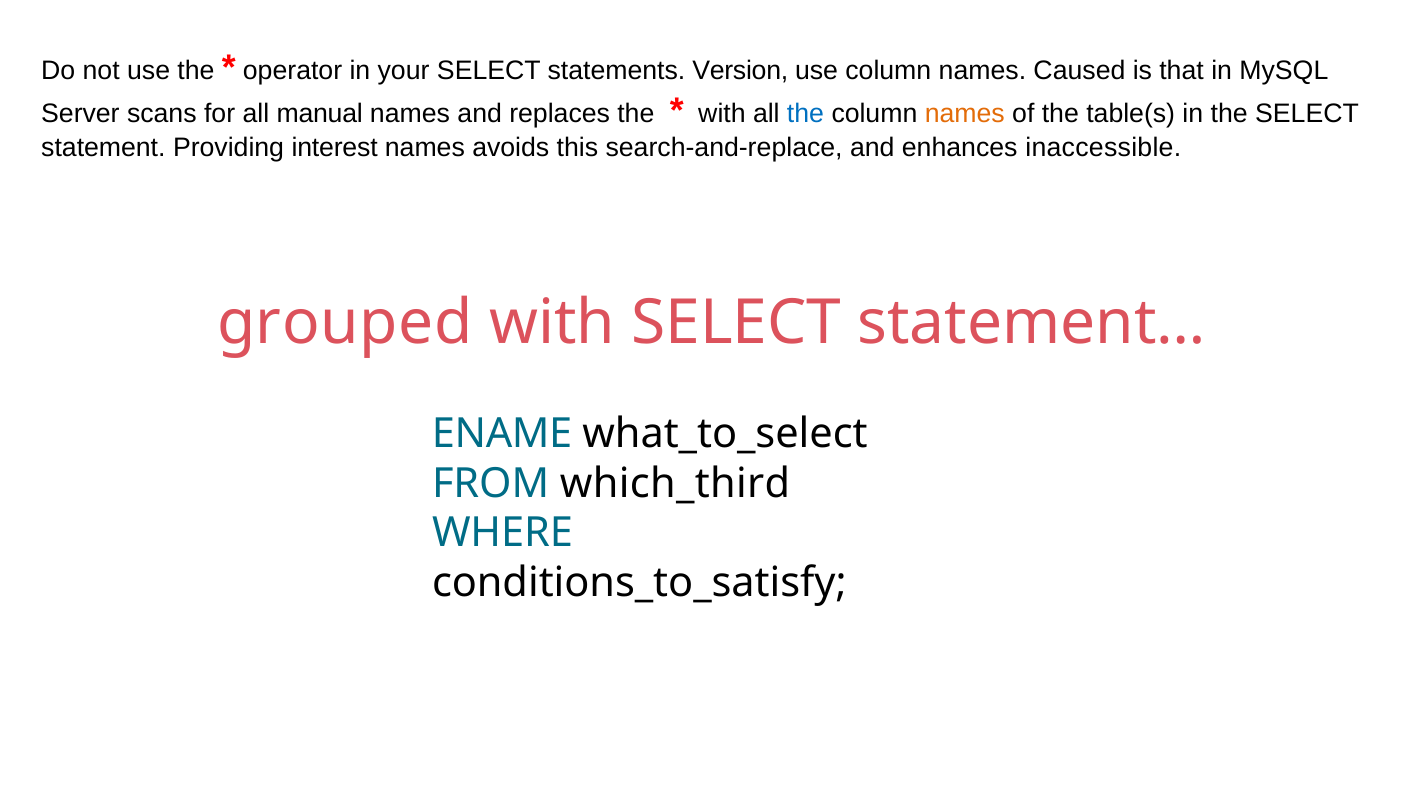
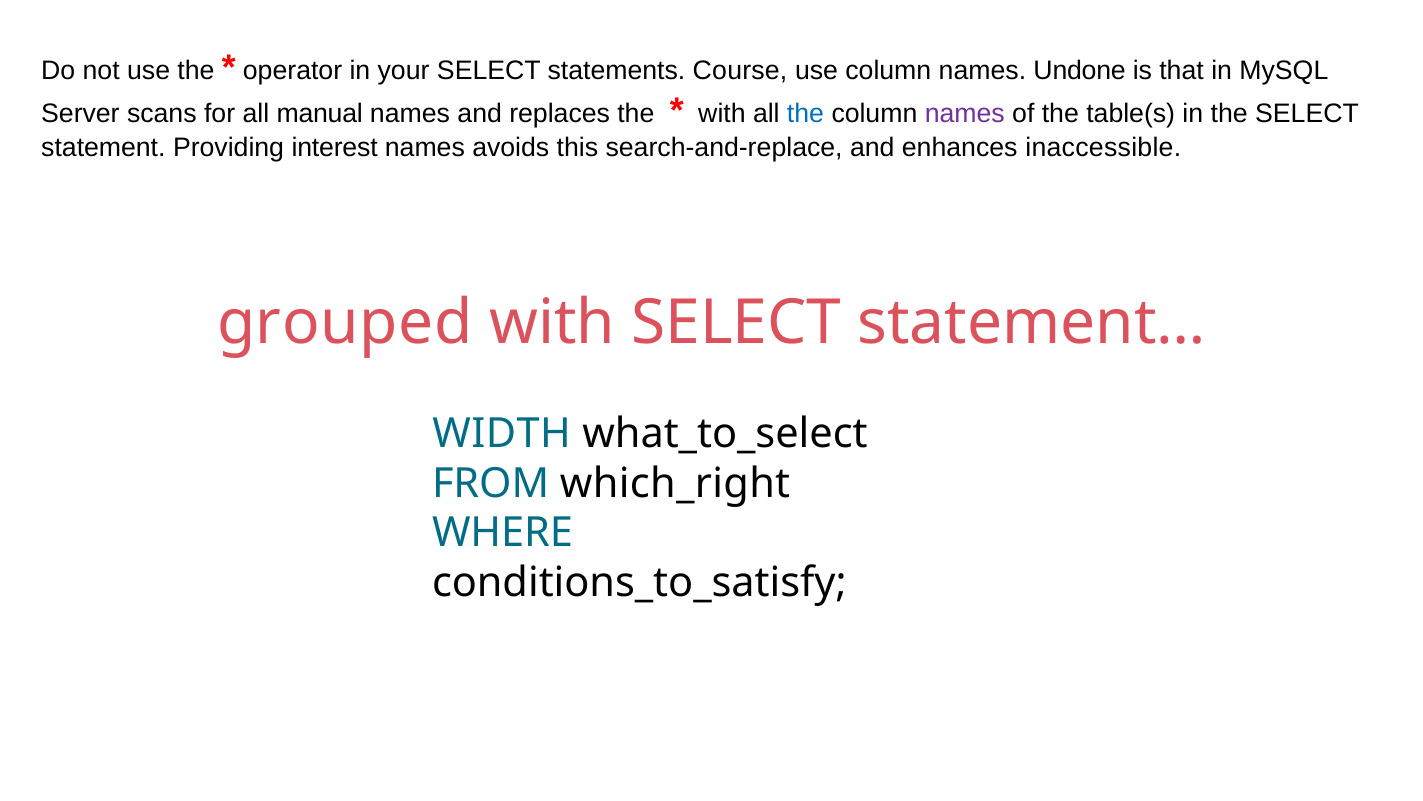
Version: Version -> Course
Caused: Caused -> Undone
names at (965, 114) colour: orange -> purple
ENAME: ENAME -> WIDTH
which_third: which_third -> which_right
